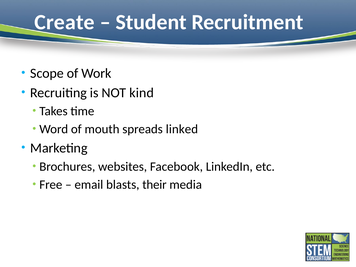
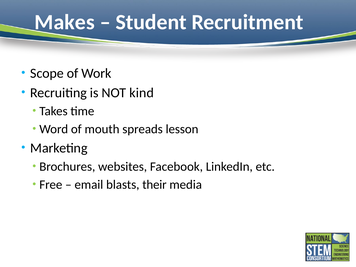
Create: Create -> Makes
linked: linked -> lesson
